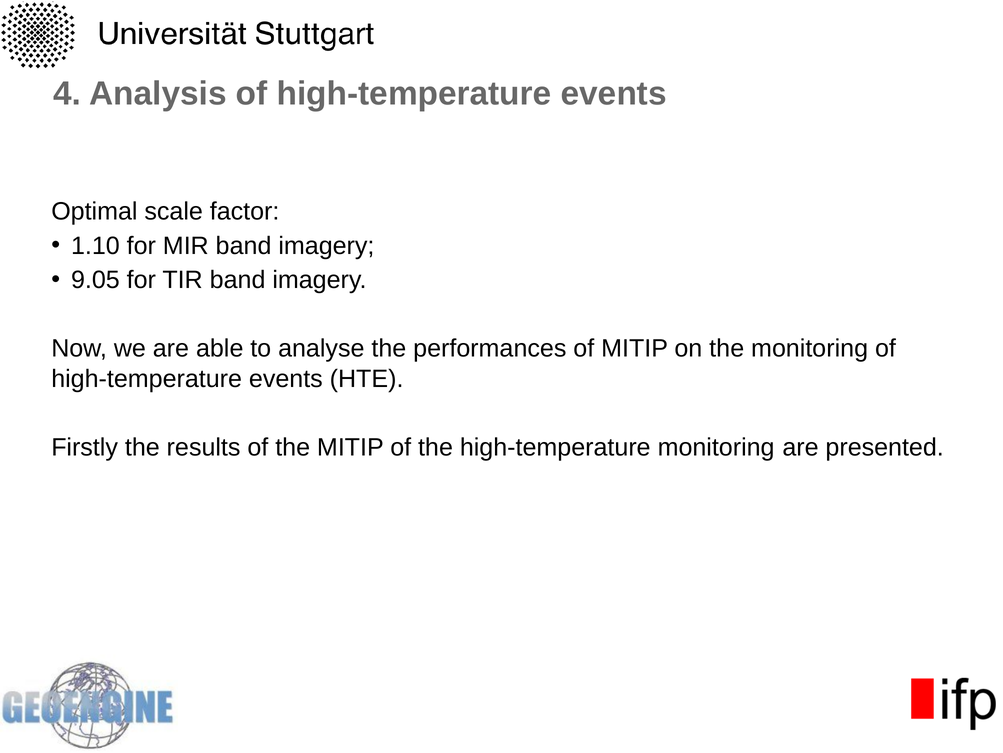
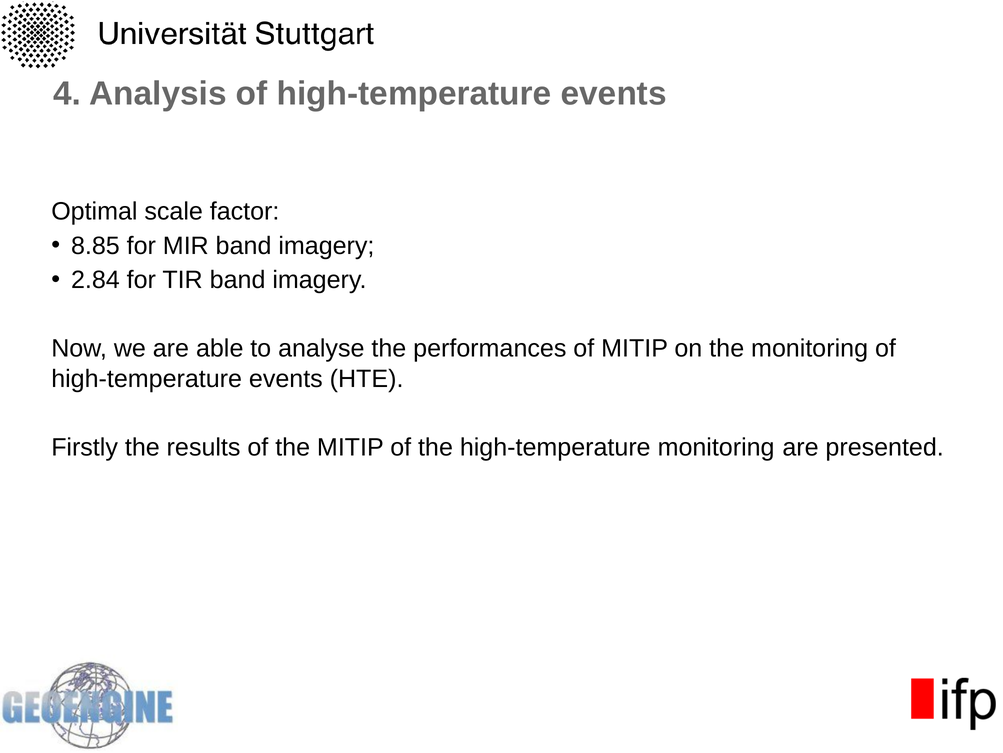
1.10: 1.10 -> 8.85
9.05: 9.05 -> 2.84
